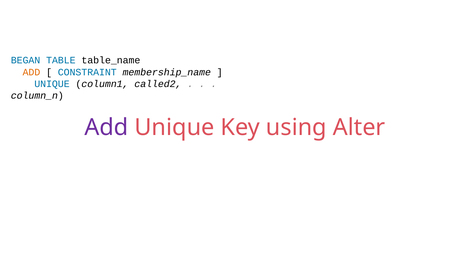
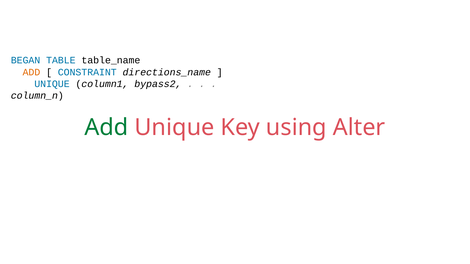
membership_name: membership_name -> directions_name
called2: called2 -> bypass2
Add at (106, 127) colour: purple -> green
